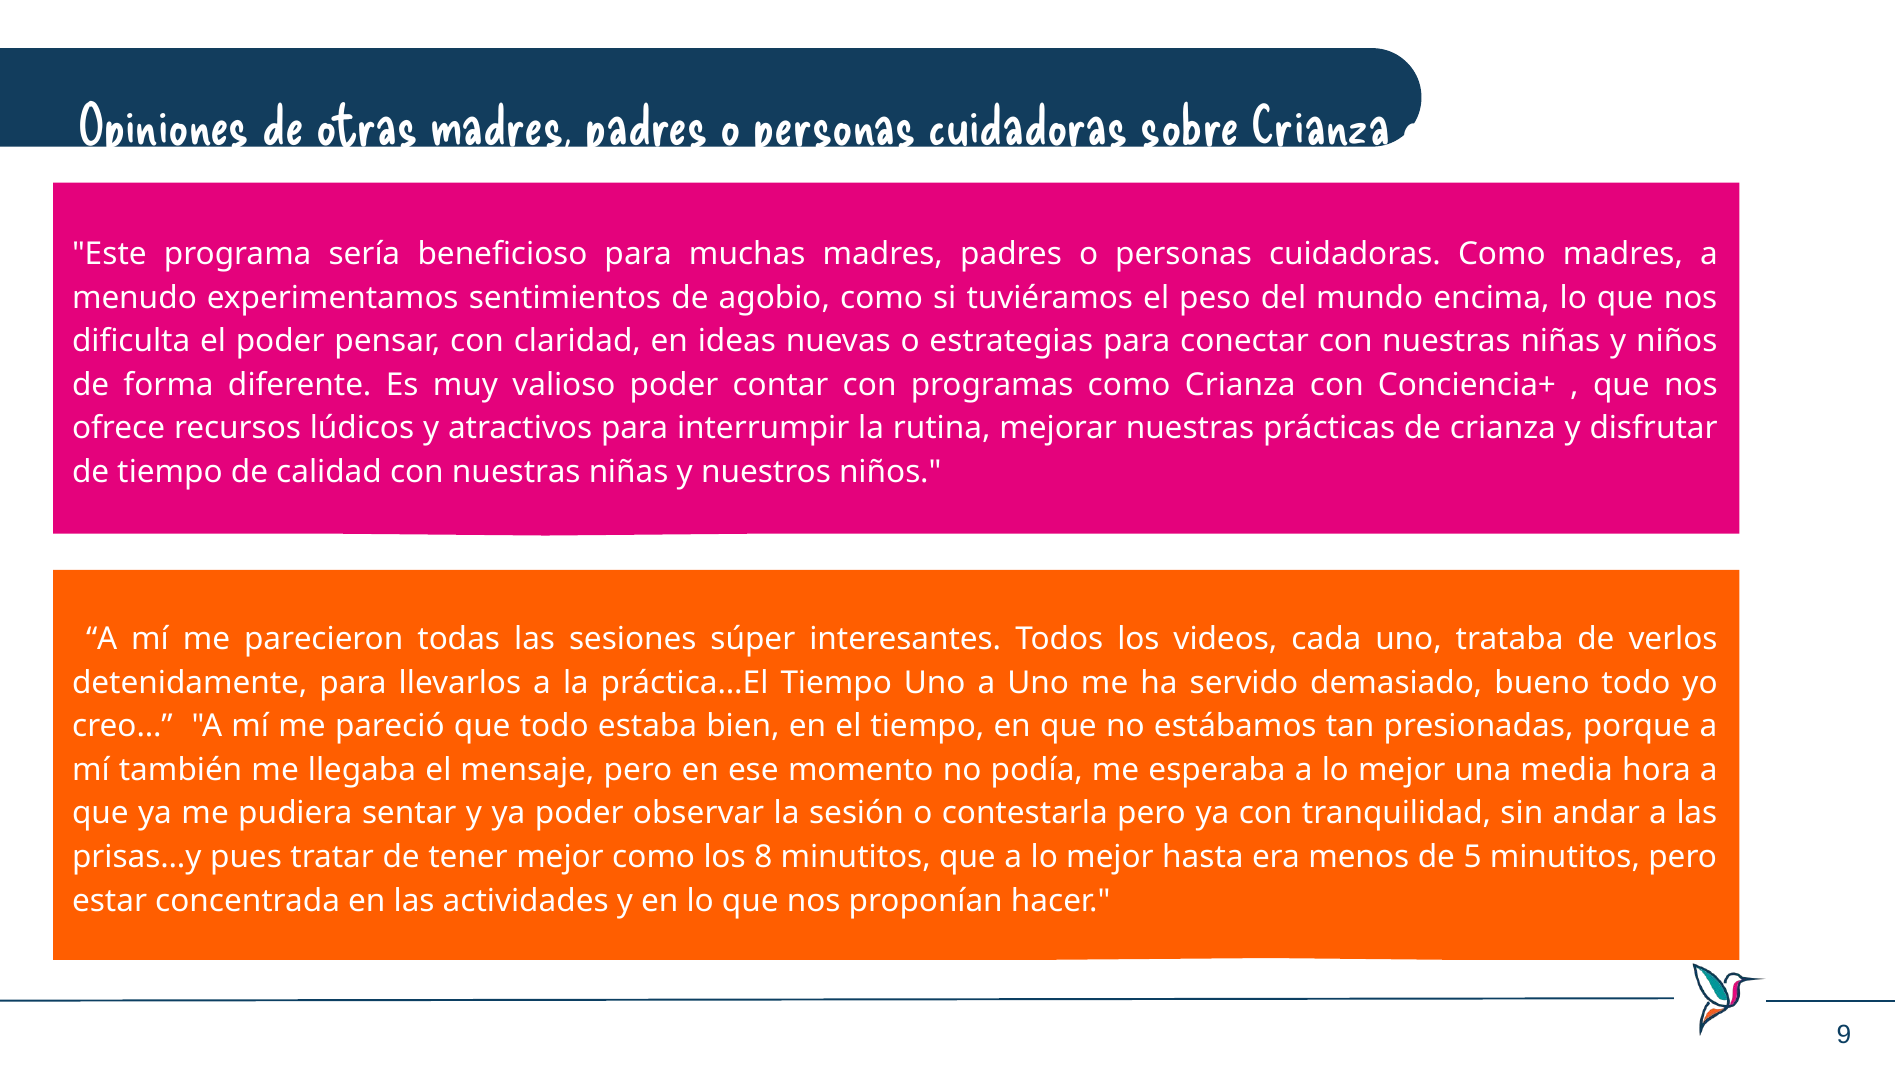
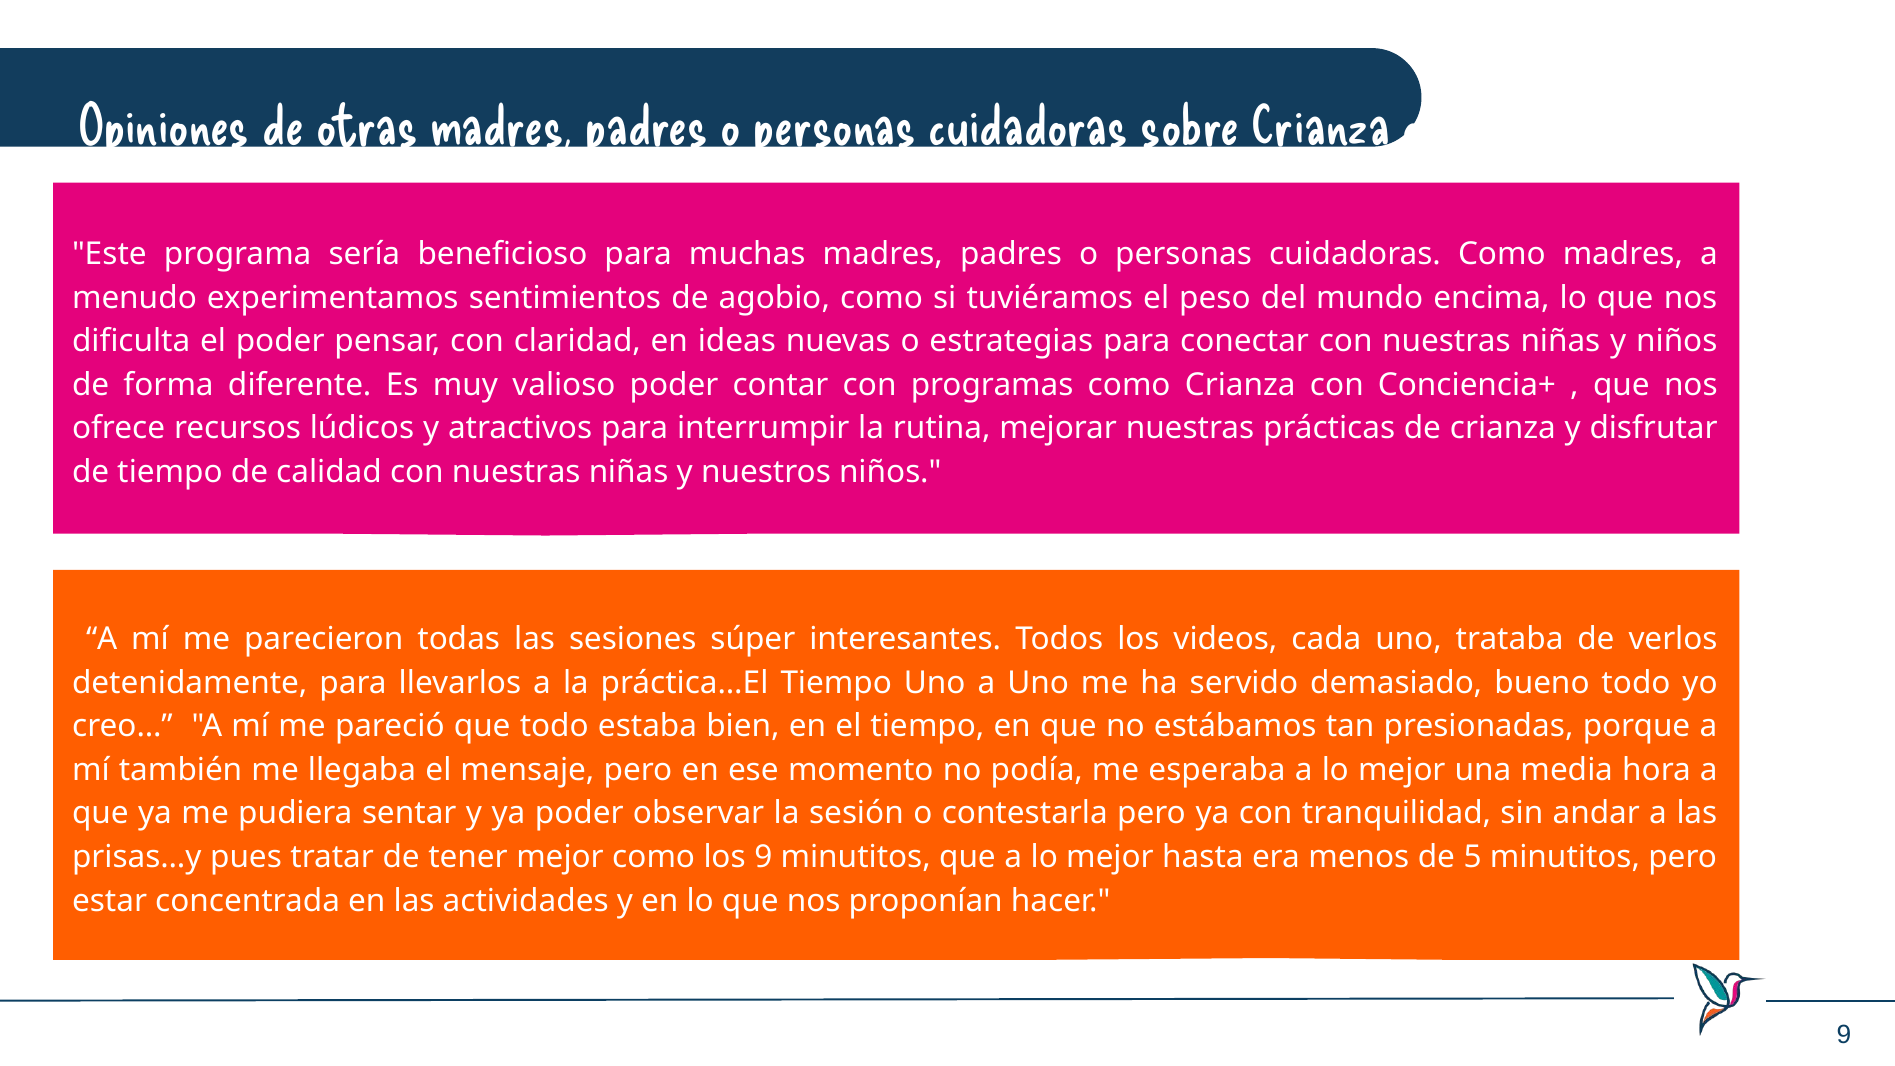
los 8: 8 -> 9
